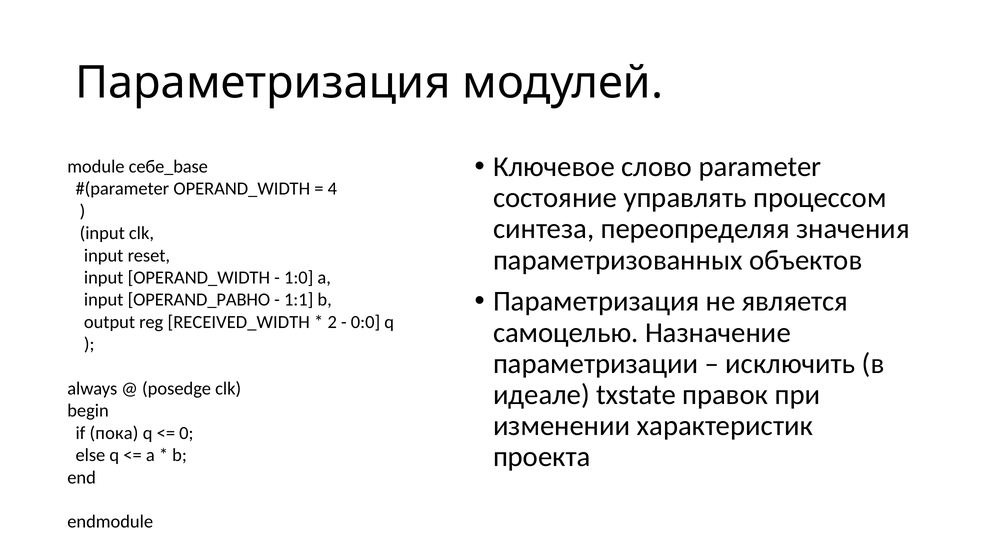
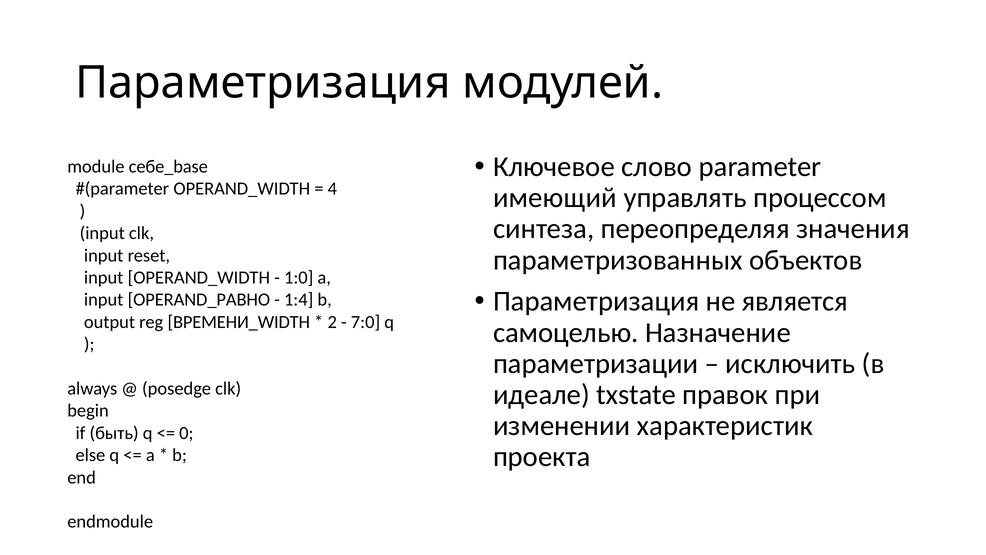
состояние: состояние -> имеющий
1:1: 1:1 -> 1:4
RECEIVED_WIDTH: RECEIVED_WIDTH -> ВРЕМЕНИ_WIDTH
0:0: 0:0 -> 7:0
пока: пока -> быть
